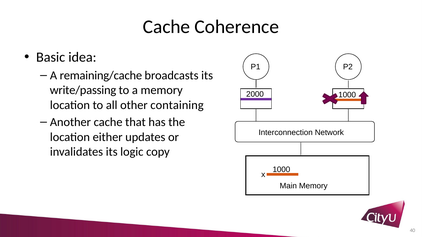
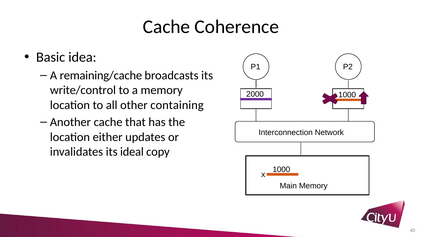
write/passing: write/passing -> write/control
logic: logic -> ideal
